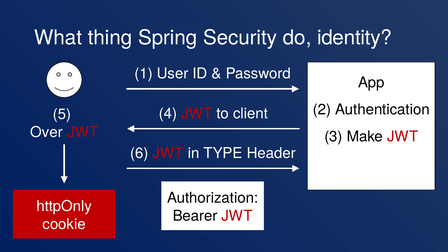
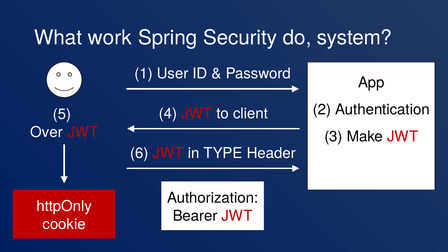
thing: thing -> work
identity: identity -> system
